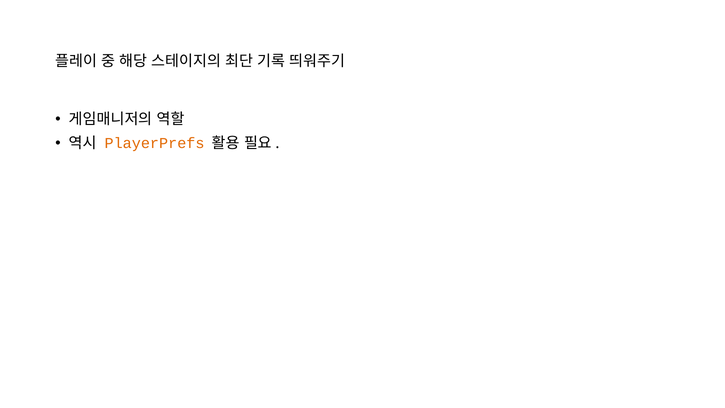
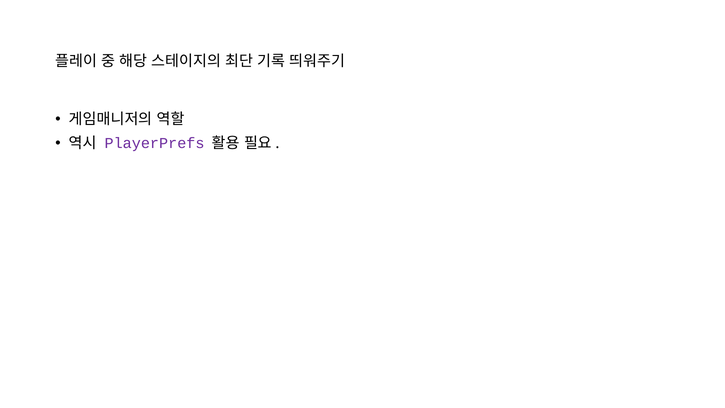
PlayerPrefs colour: orange -> purple
